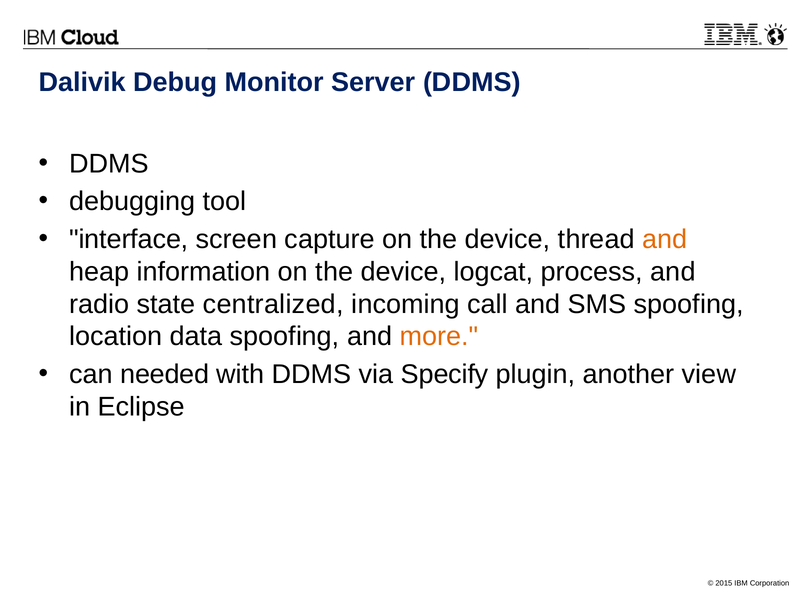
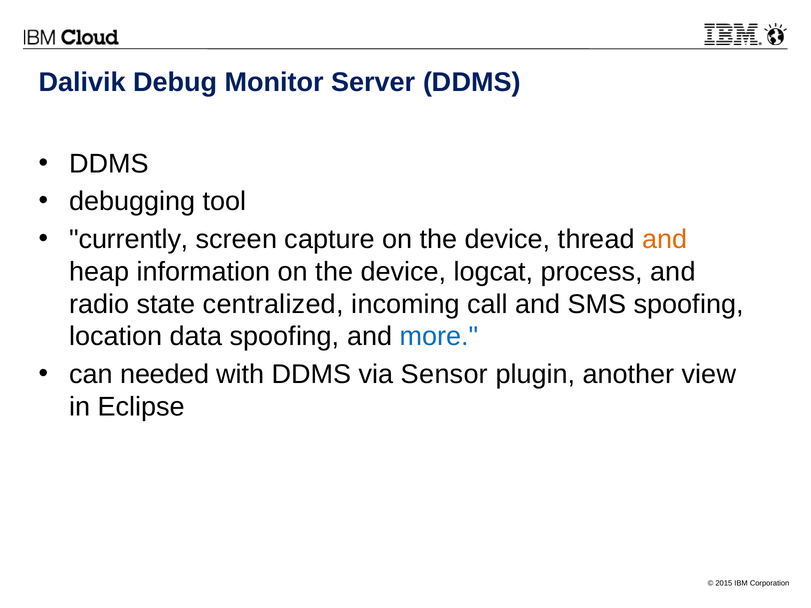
interface: interface -> currently
more colour: orange -> blue
Specify: Specify -> Sensor
